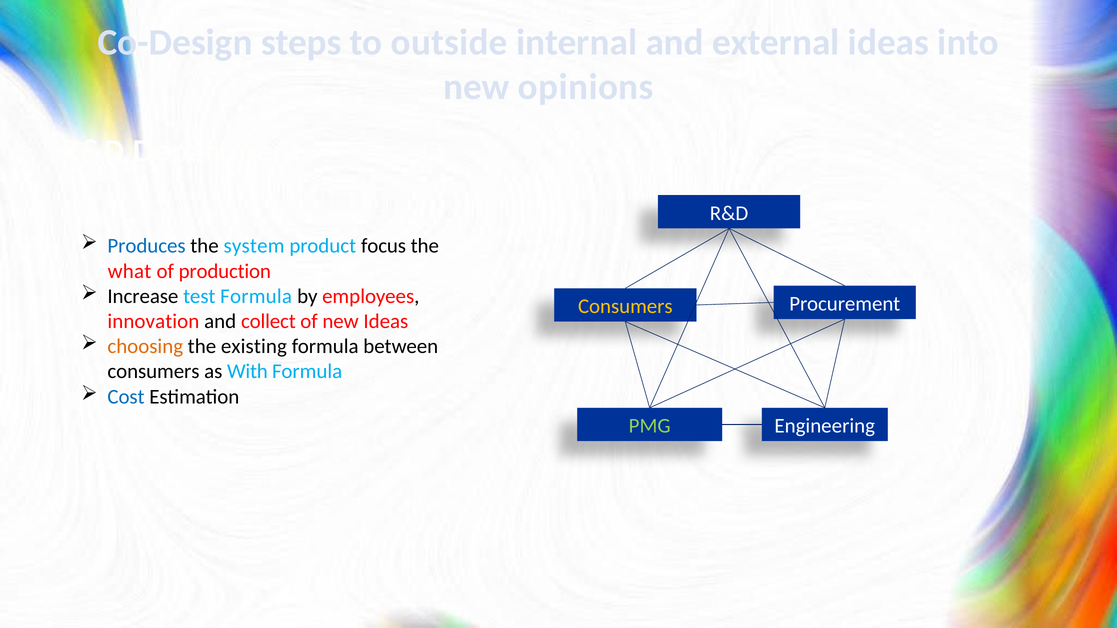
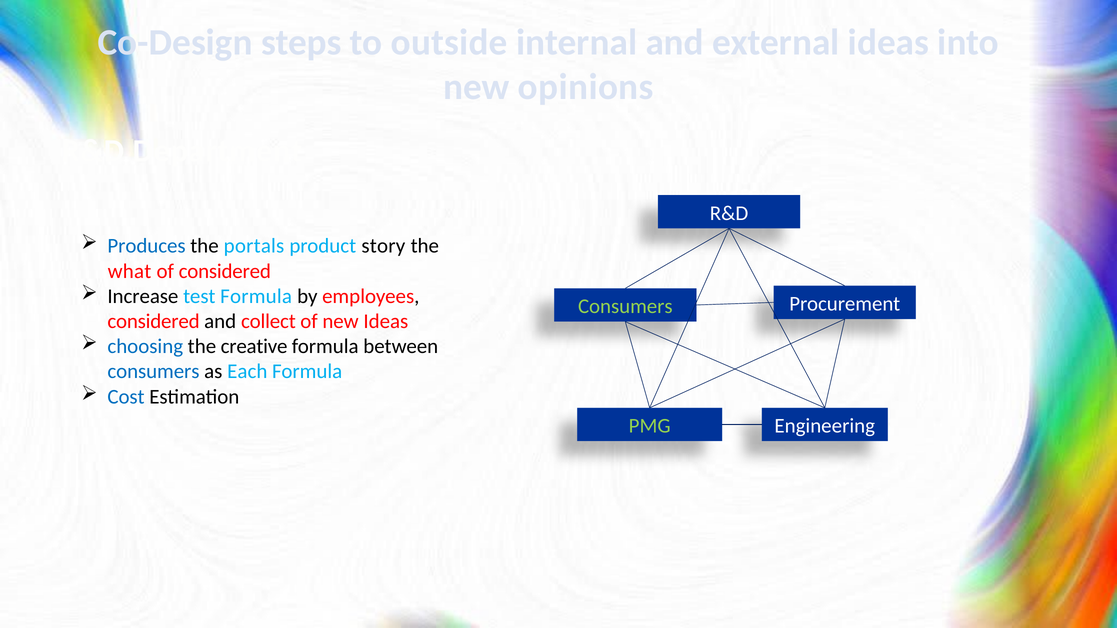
system: system -> portals
focus: focus -> story
of production: production -> considered
Consumers at (625, 307) colour: yellow -> light green
innovation at (153, 321): innovation -> considered
choosing colour: orange -> blue
existing: existing -> creative
consumers at (153, 372) colour: black -> blue
With: With -> Each
